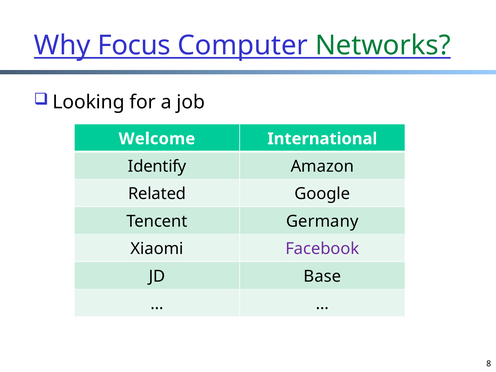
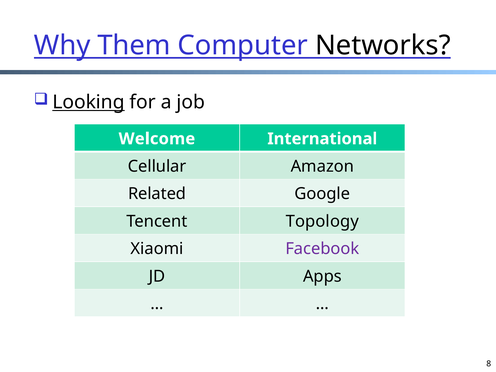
Focus: Focus -> Them
Networks colour: green -> black
Looking underline: none -> present
Identify: Identify -> Cellular
Germany: Germany -> Topology
Base: Base -> Apps
